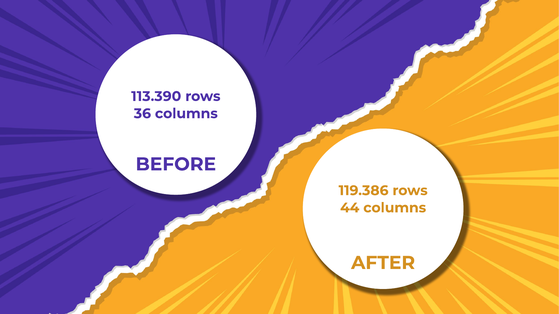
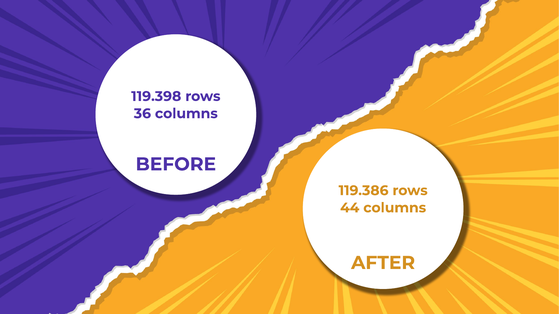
113.390: 113.390 -> 119.398
